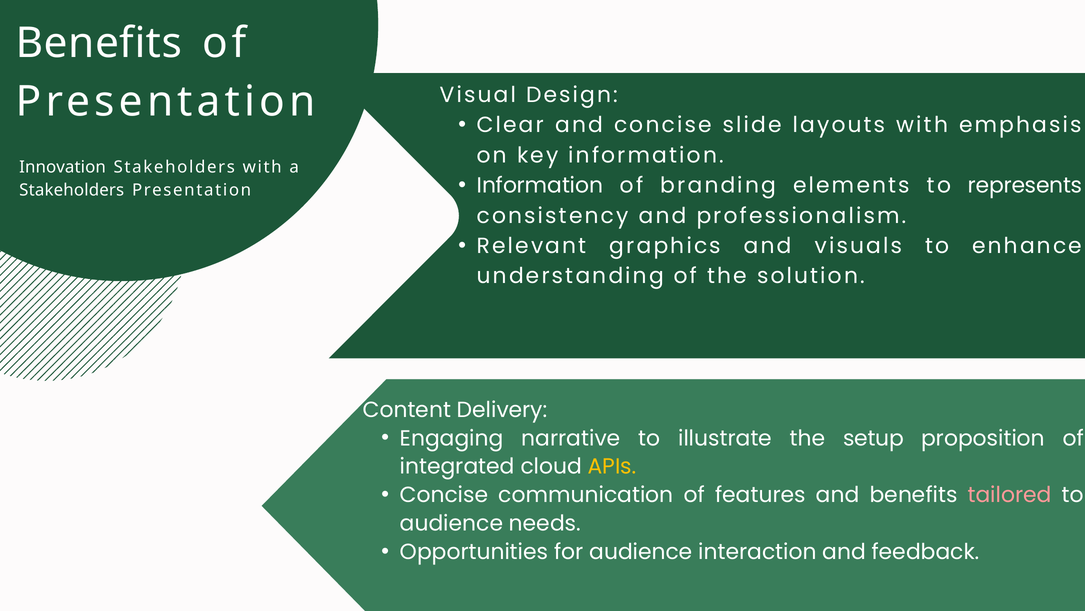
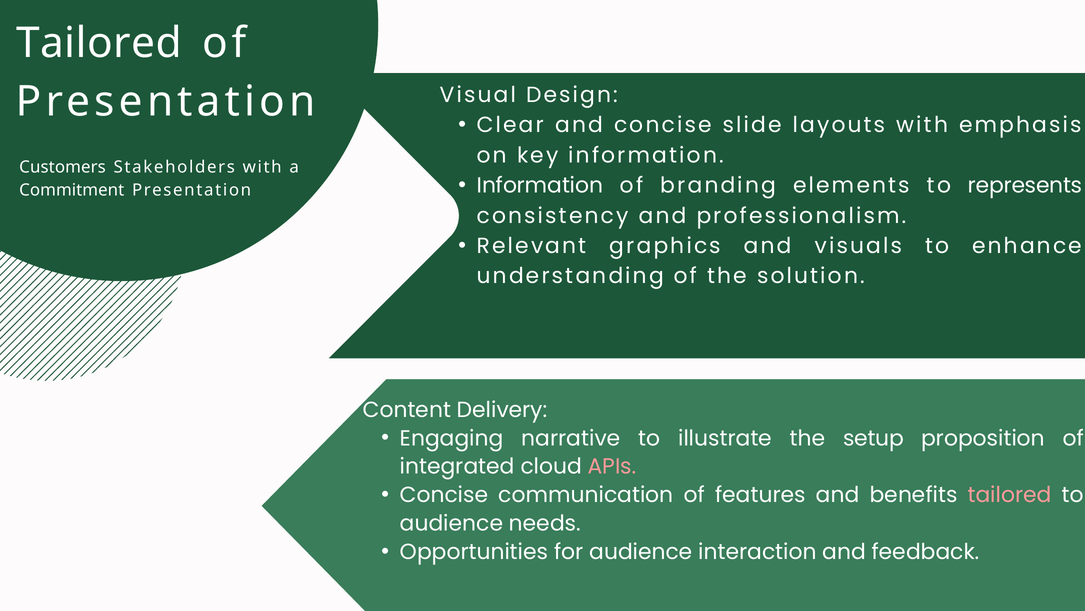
Benefits at (99, 43): Benefits -> Tailored
Innovation: Innovation -> Customers
Stakeholders at (72, 190): Stakeholders -> Commitment
APIs colour: yellow -> pink
